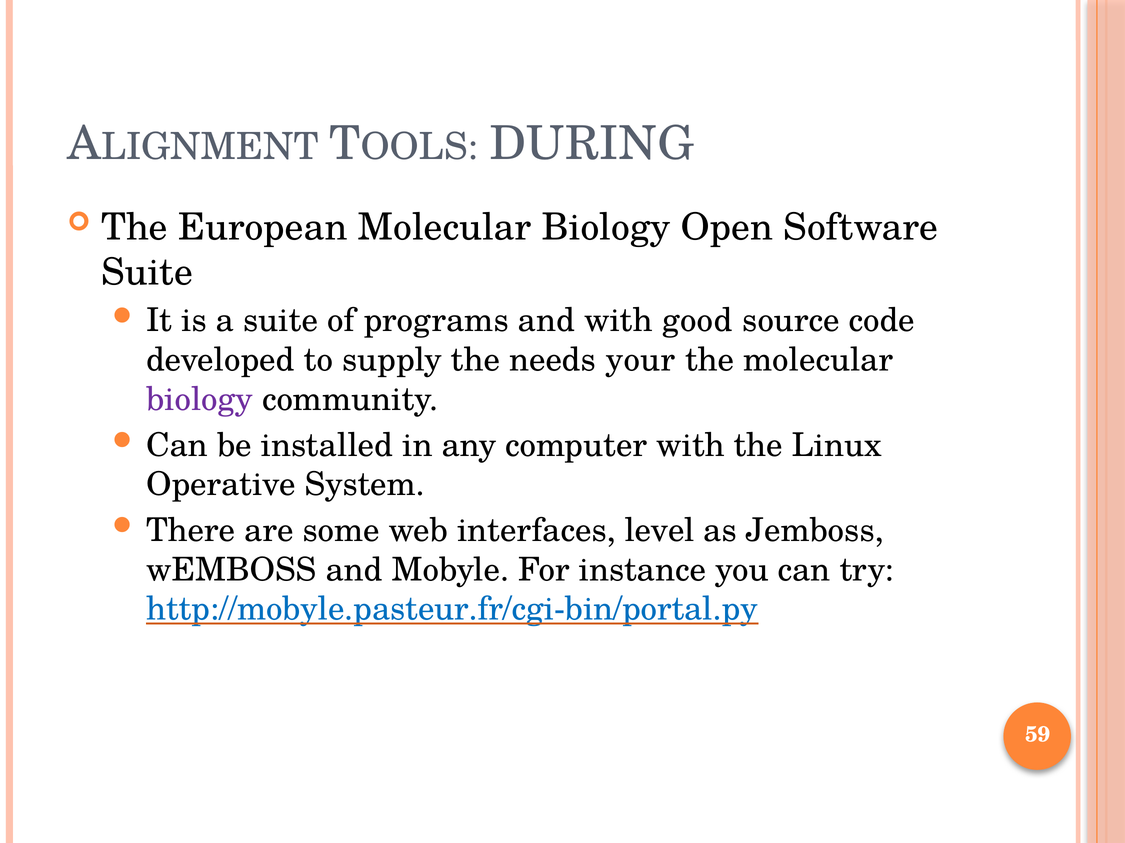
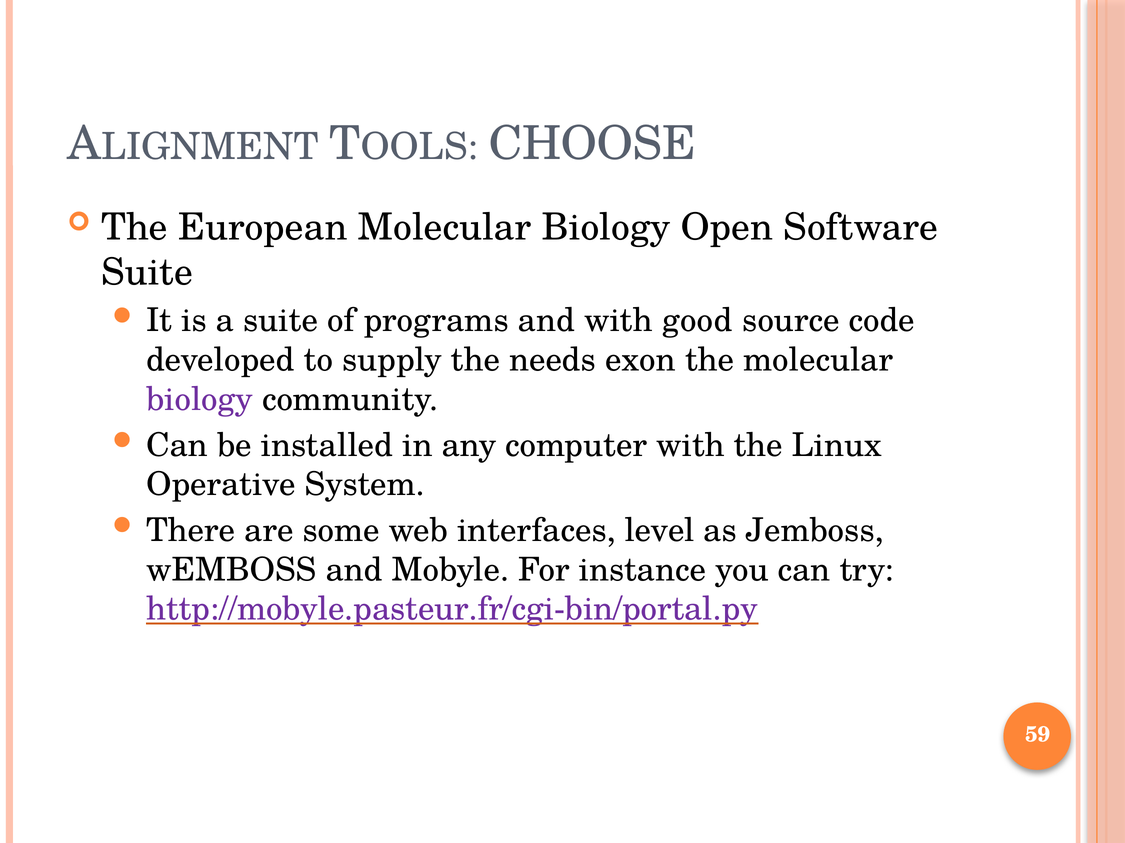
DURING: DURING -> CHOOSE
your: your -> exon
http://mobyle.pasteur.fr/cgi-bin/portal.py colour: blue -> purple
